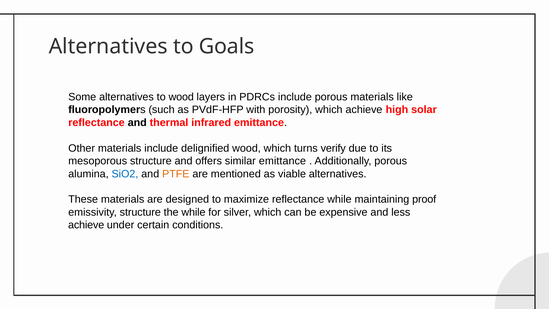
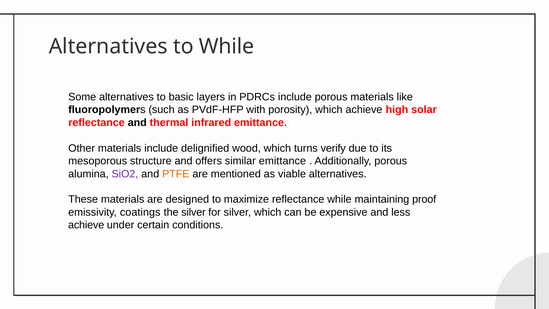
to Goals: Goals -> While
to wood: wood -> basic
SiO2 colour: blue -> purple
emissivity structure: structure -> coatings
the while: while -> silver
